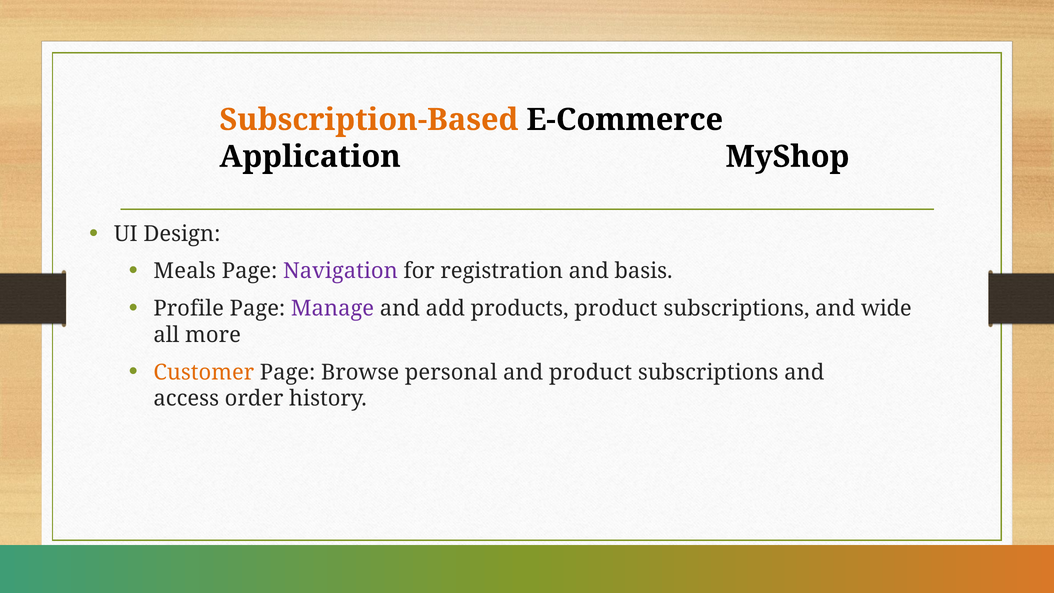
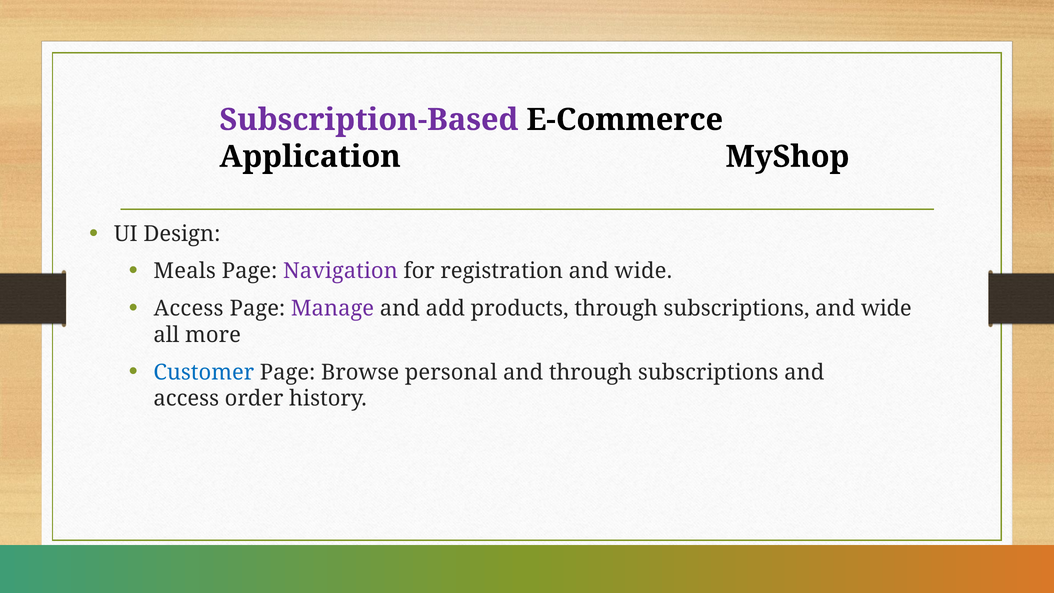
Subscription-Based colour: orange -> purple
registration and basis: basis -> wide
Profile at (189, 308): Profile -> Access
products product: product -> through
Customer colour: orange -> blue
and product: product -> through
